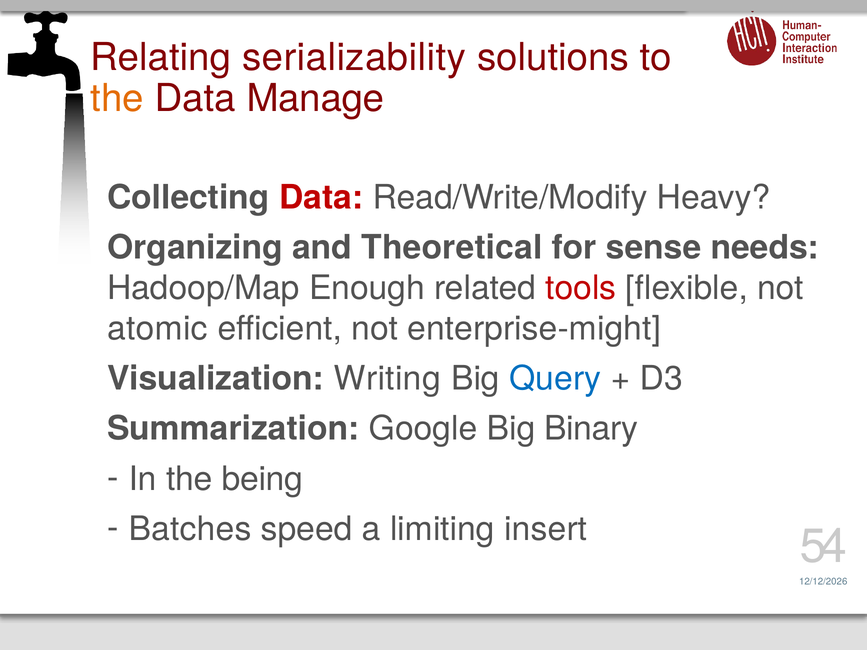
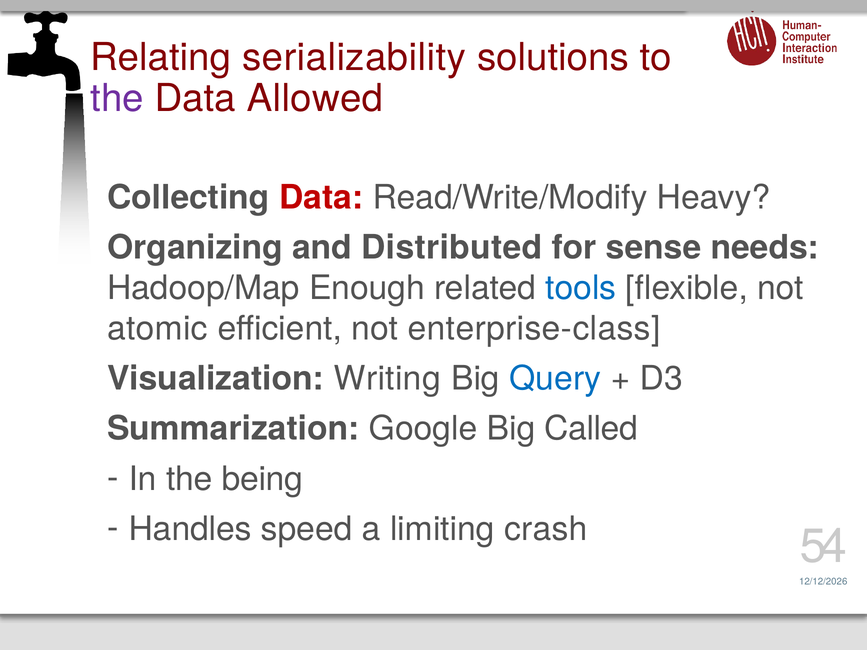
the at (117, 98) colour: orange -> purple
Manage: Manage -> Allowed
Theoretical: Theoretical -> Distributed
tools colour: red -> blue
enterprise-might: enterprise-might -> enterprise-class
Binary: Binary -> Called
Batches: Batches -> Handles
insert: insert -> crash
